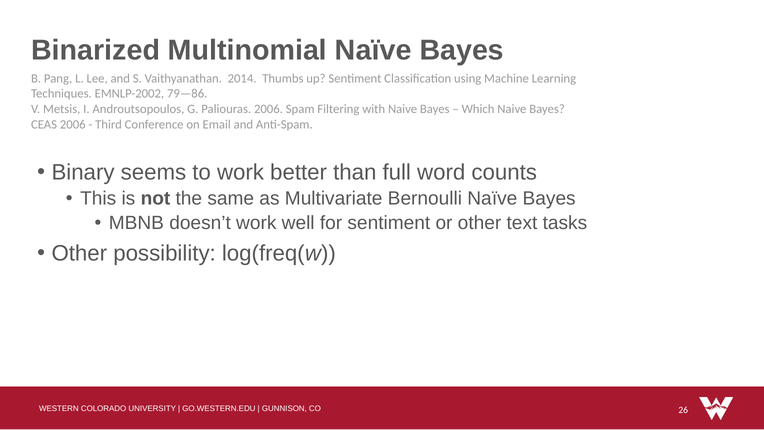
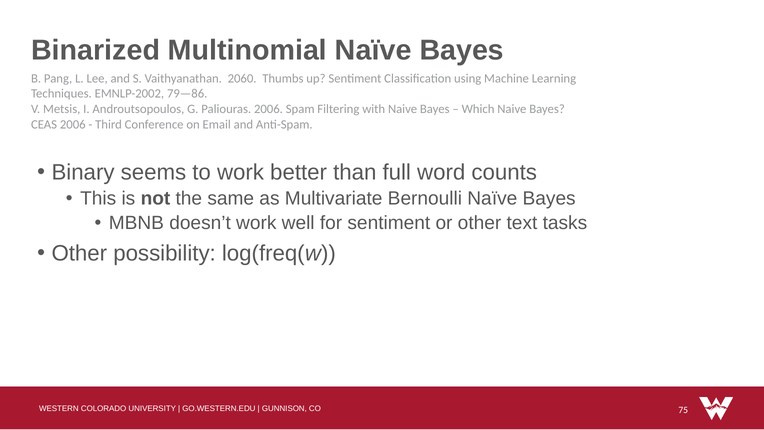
2014: 2014 -> 2060
26: 26 -> 75
